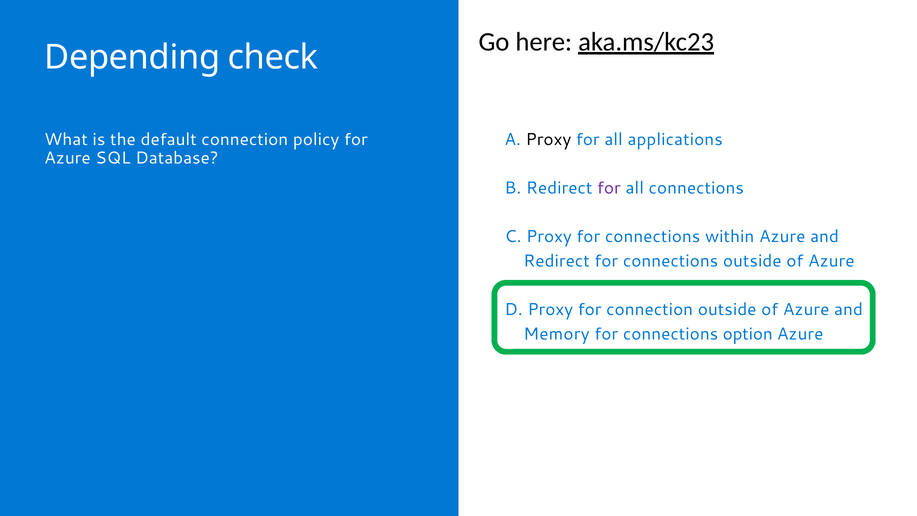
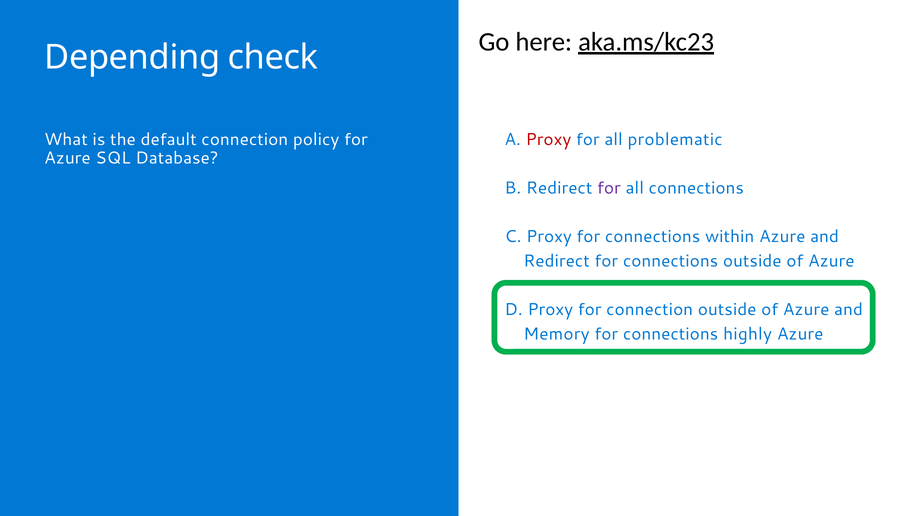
Proxy at (548, 139) colour: black -> red
applications: applications -> problematic
option: option -> highly
